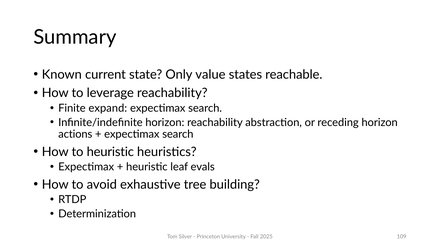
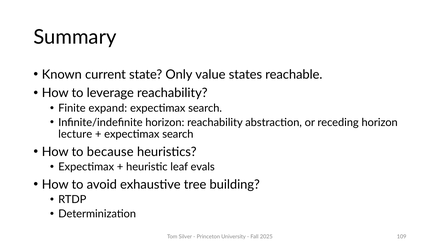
actions: actions -> lecture
to heuristic: heuristic -> because
